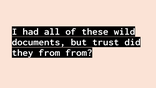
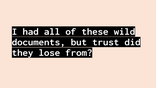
they from: from -> lose
